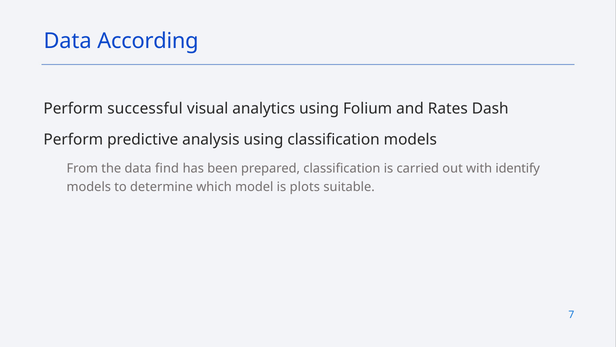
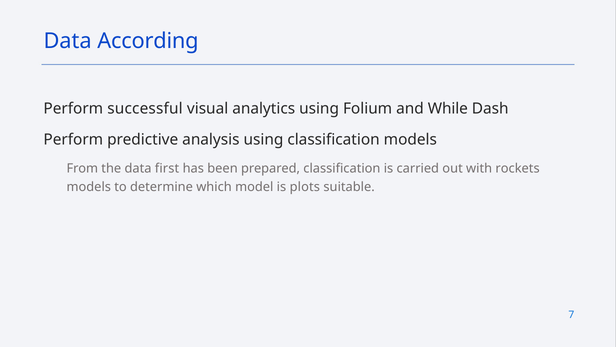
Rates: Rates -> While
find: find -> first
identify: identify -> rockets
